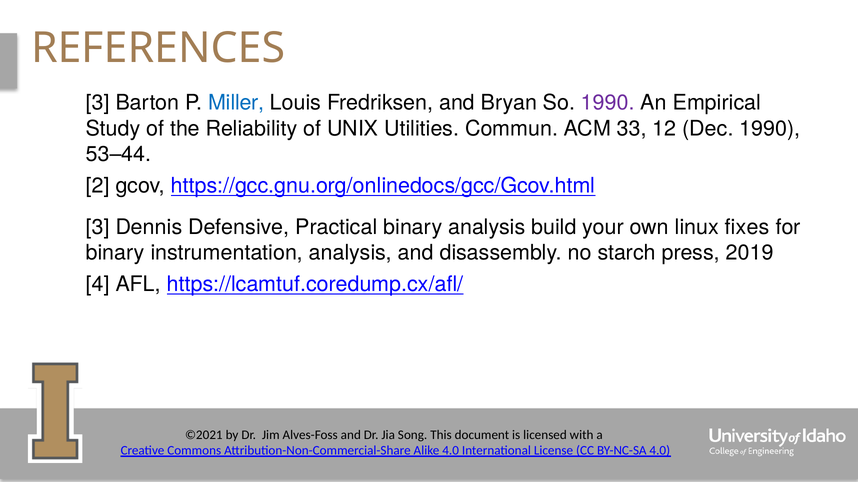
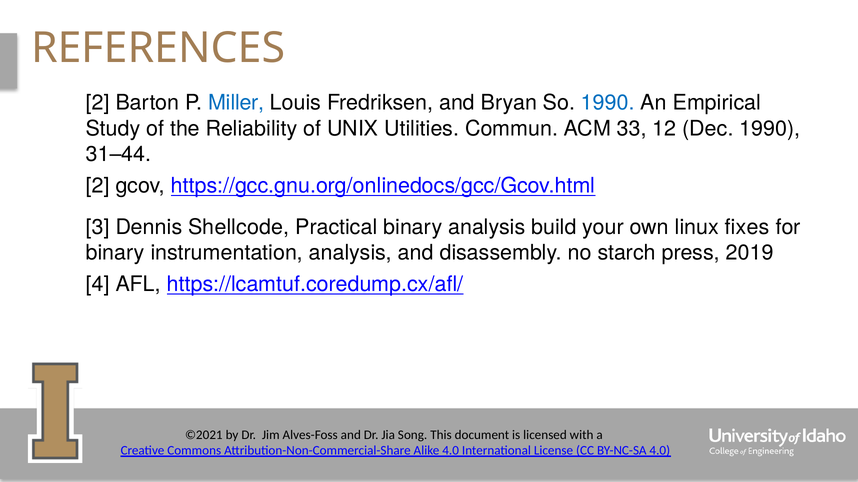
3 at (98, 103): 3 -> 2
1990 at (608, 103) colour: purple -> blue
53–44: 53–44 -> 31–44
Defensive: Defensive -> Shellcode
